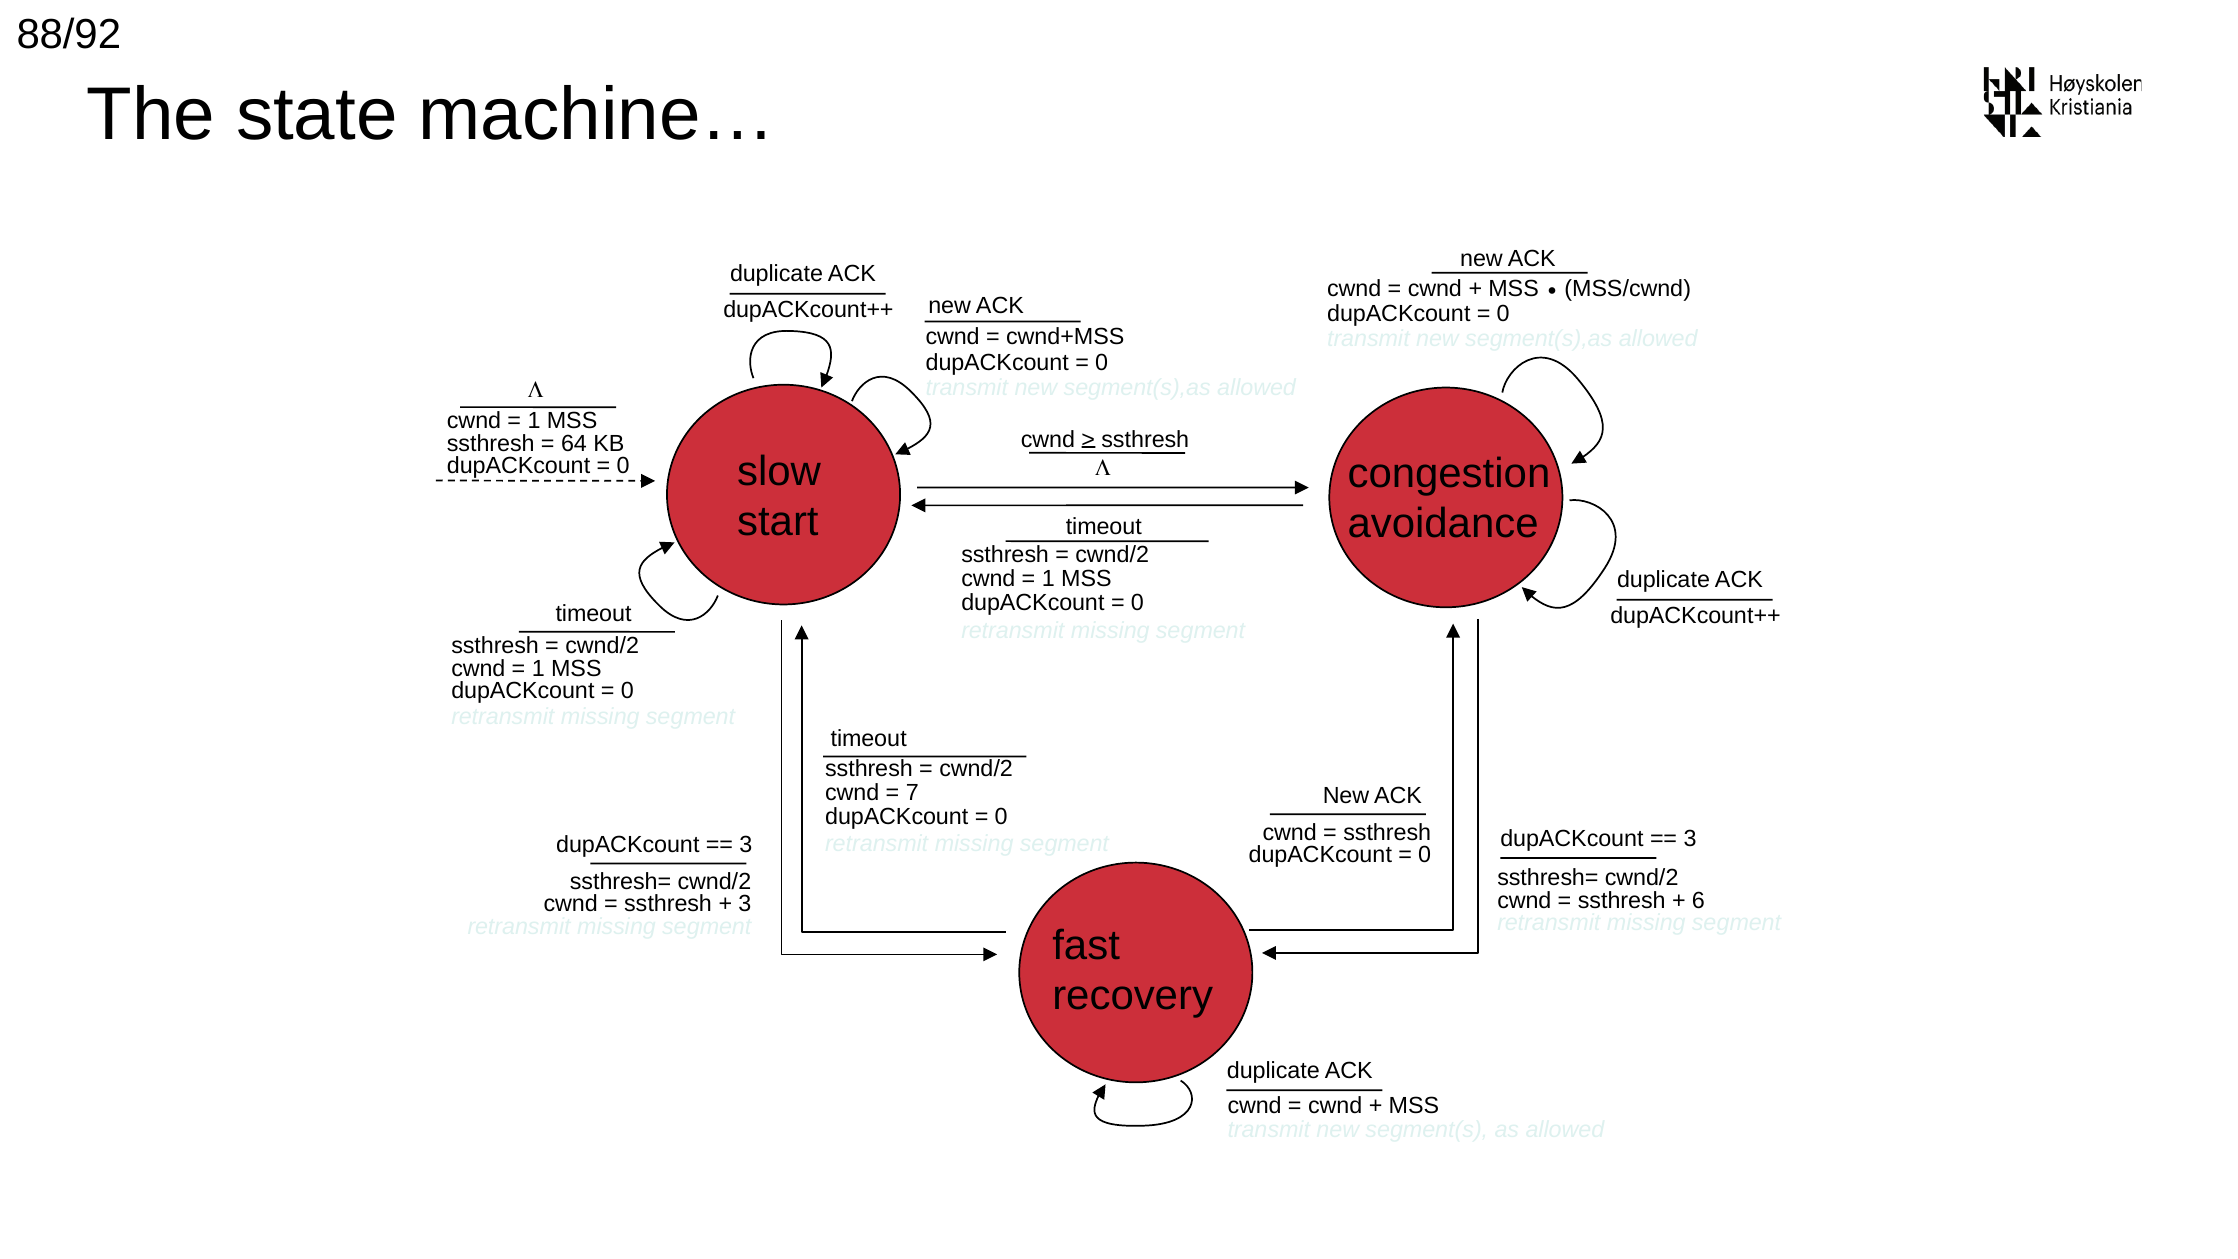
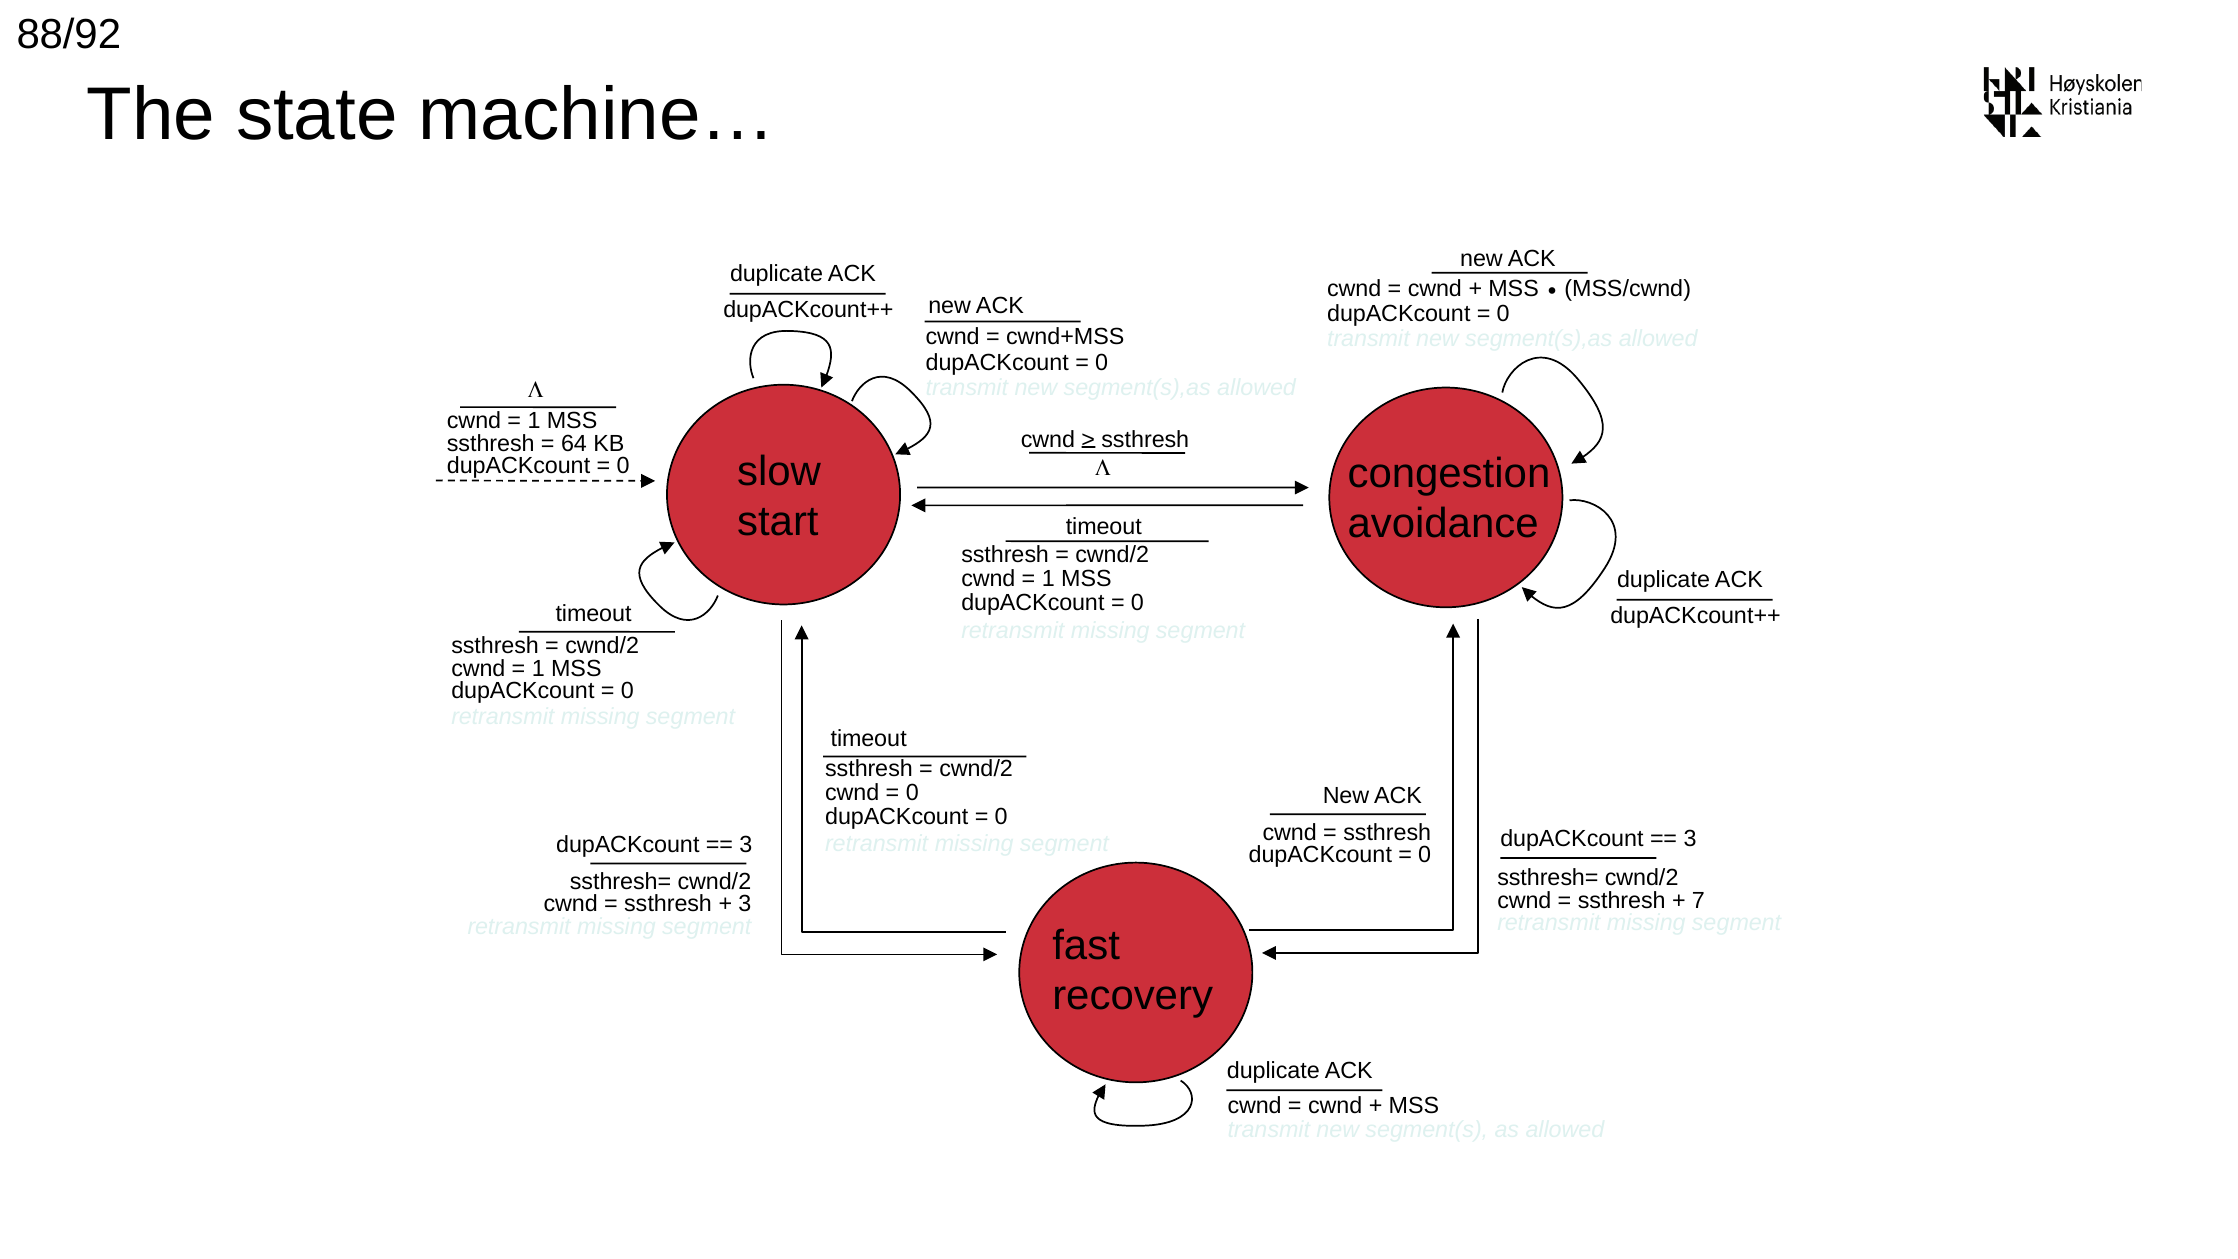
7 at (912, 792): 7 -> 0
6: 6 -> 7
